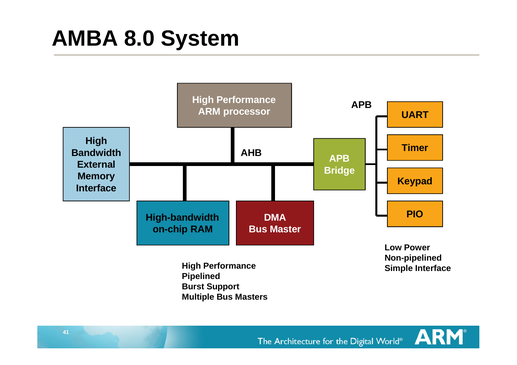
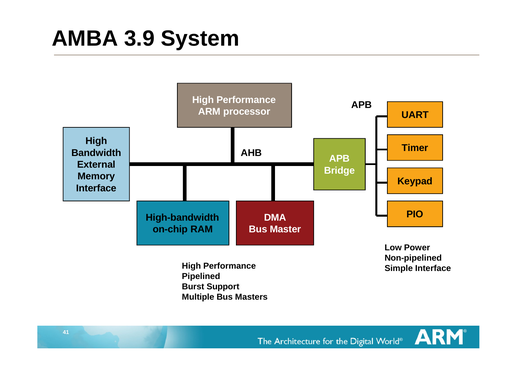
8.0: 8.0 -> 3.9
